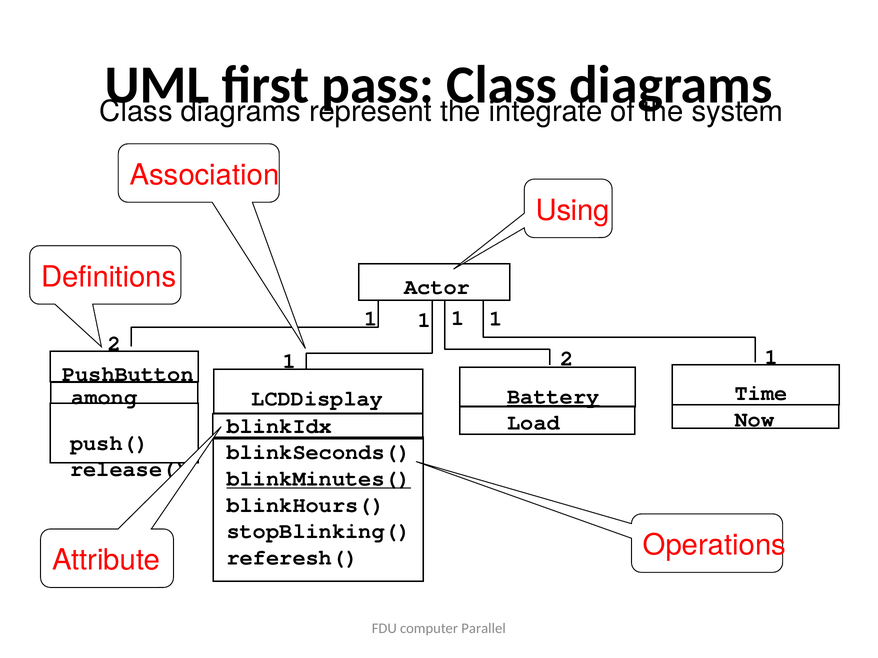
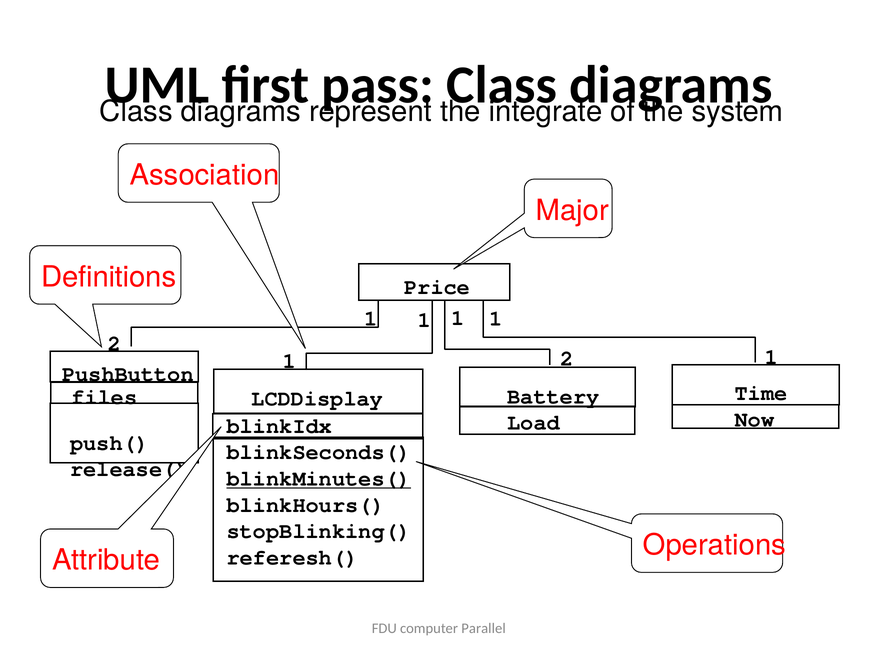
Using: Using -> Major
Actor: Actor -> Price
among: among -> files
Battery underline: present -> none
